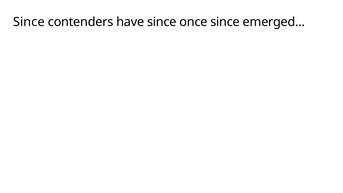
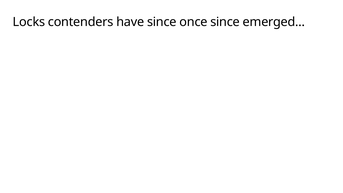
Since at (29, 22): Since -> Locks
